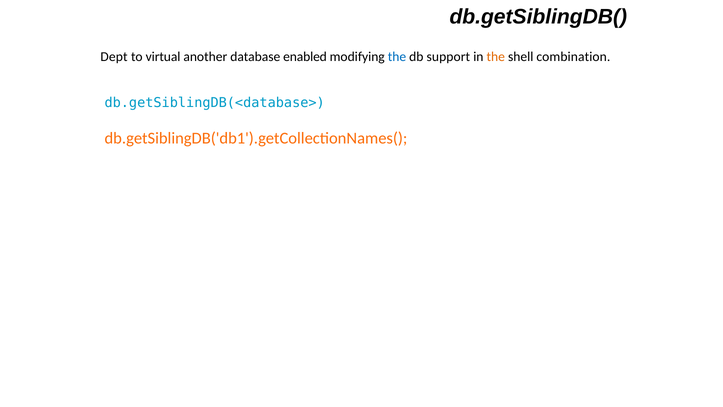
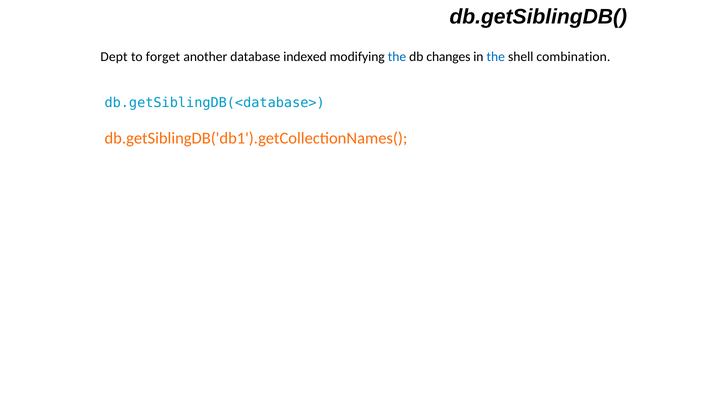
virtual: virtual -> forget
enabled: enabled -> indexed
support: support -> changes
the at (496, 57) colour: orange -> blue
